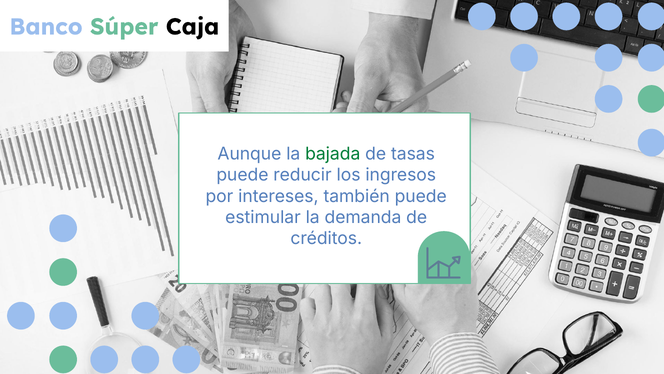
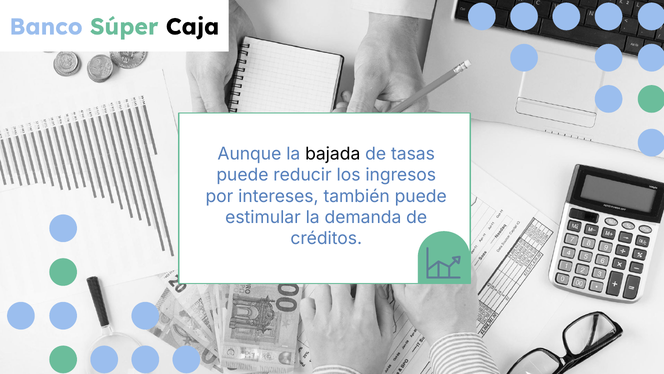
bajada colour: green -> black
